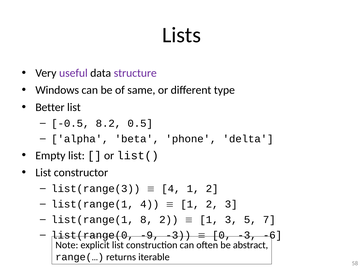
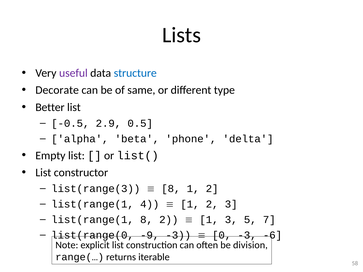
structure colour: purple -> blue
Windows: Windows -> Decorate
8.2: 8.2 -> 2.9
4 at (171, 189): 4 -> 8
abstract: abstract -> division
